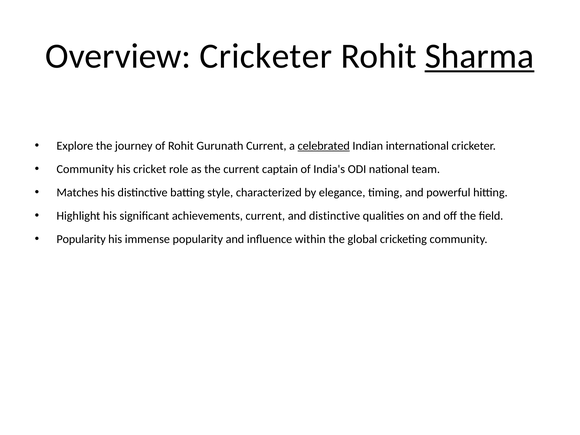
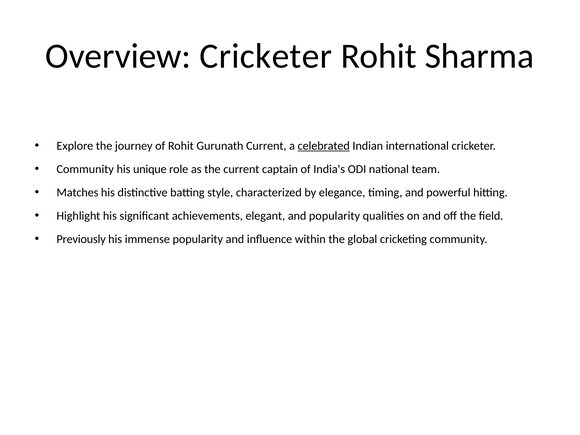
Sharma underline: present -> none
cricket: cricket -> unique
achievements current: current -> elegant
and distinctive: distinctive -> popularity
Popularity at (81, 239): Popularity -> Previously
